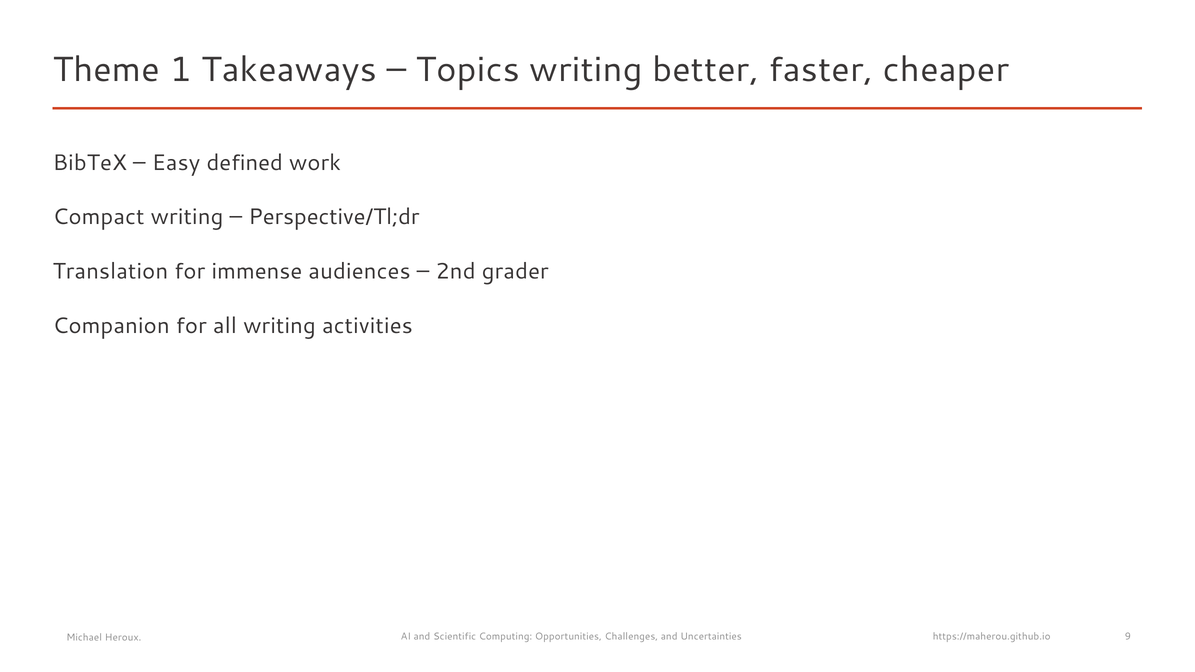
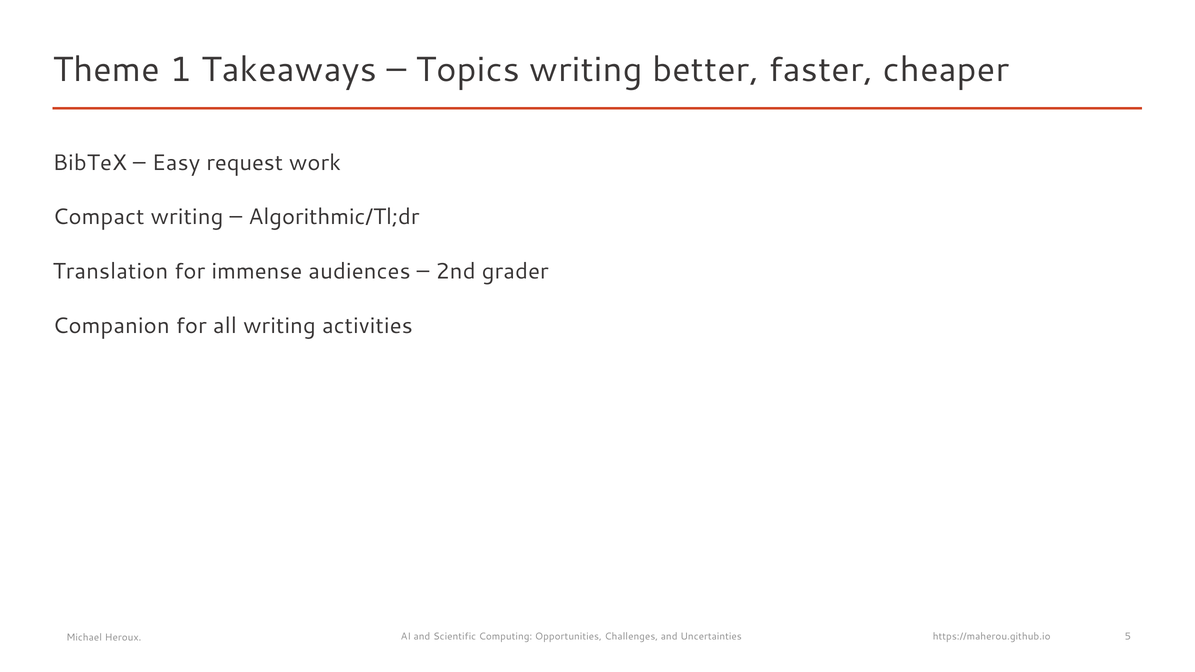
defined: defined -> request
Perspective/Tl;dr: Perspective/Tl;dr -> Algorithmic/Tl;dr
9: 9 -> 5
